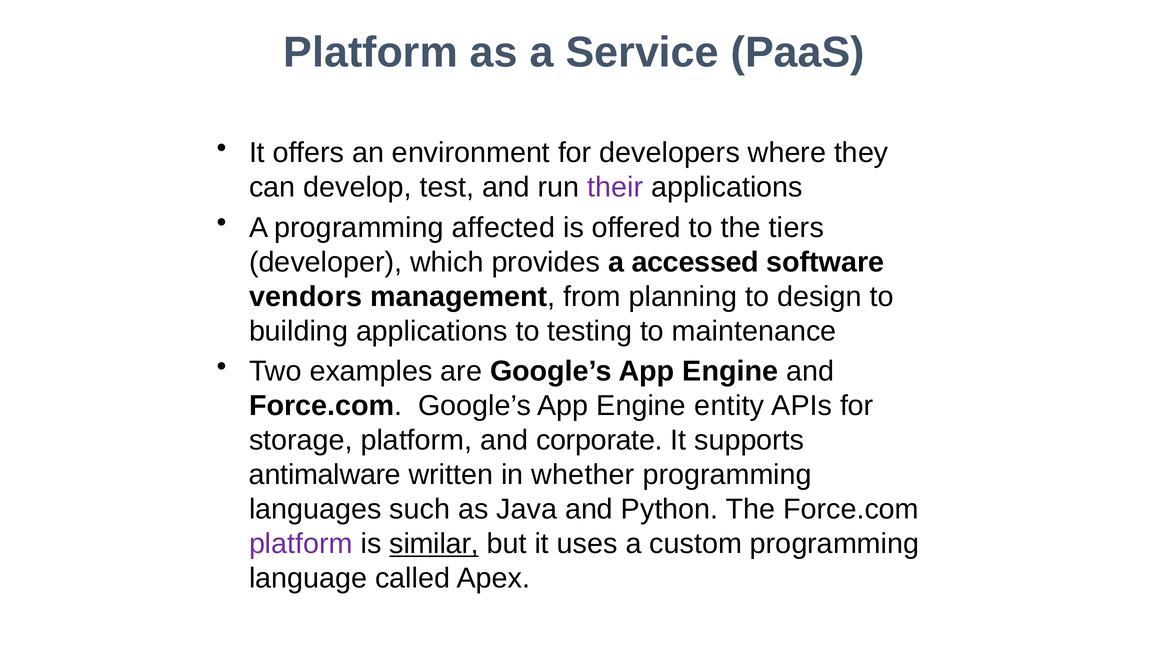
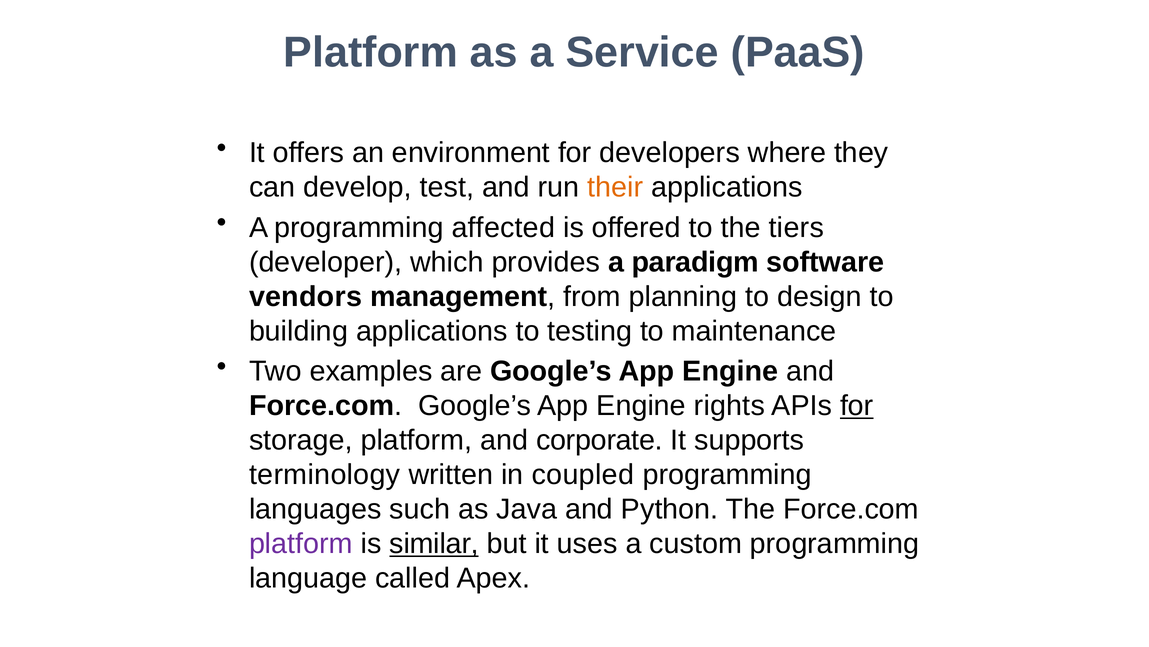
their colour: purple -> orange
accessed: accessed -> paradigm
entity: entity -> rights
for at (857, 406) underline: none -> present
antimalware: antimalware -> terminology
whether: whether -> coupled
